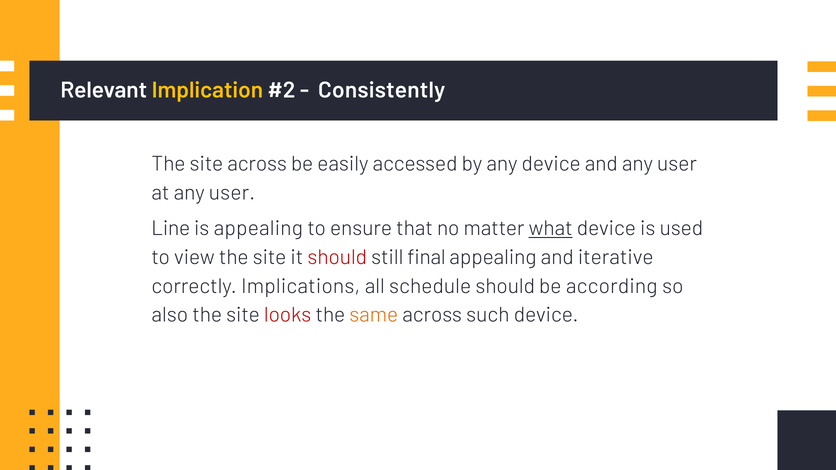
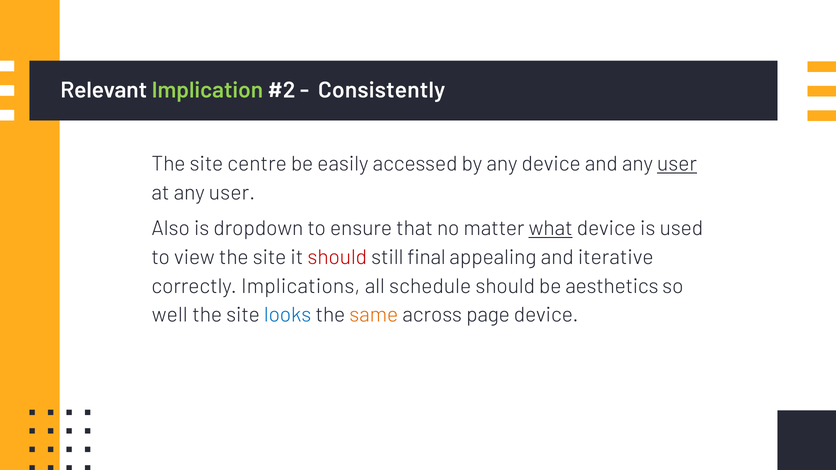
Implication colour: yellow -> light green
site across: across -> centre
user at (677, 164) underline: none -> present
Line: Line -> Also
is appealing: appealing -> dropdown
according: according -> aesthetics
also: also -> well
looks colour: red -> blue
such: such -> page
